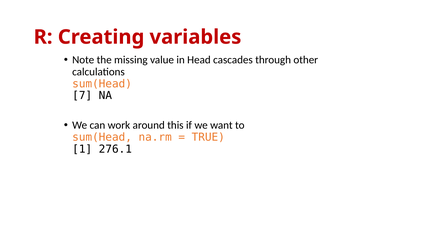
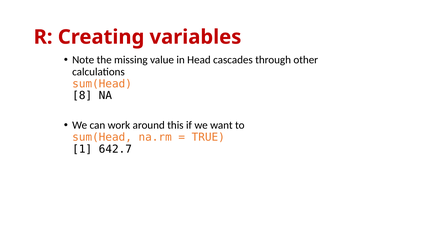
7: 7 -> 8
276.1: 276.1 -> 642.7
